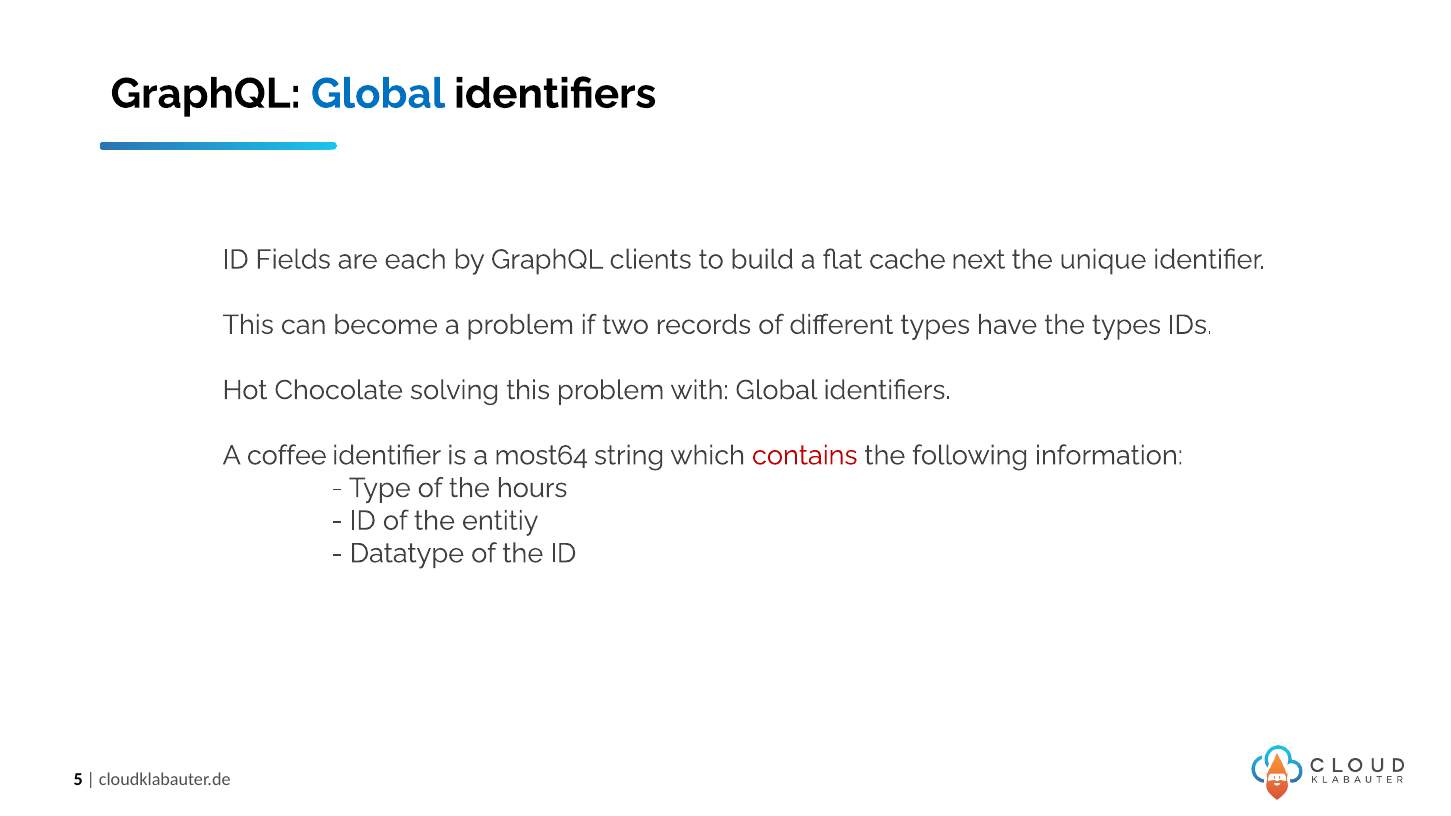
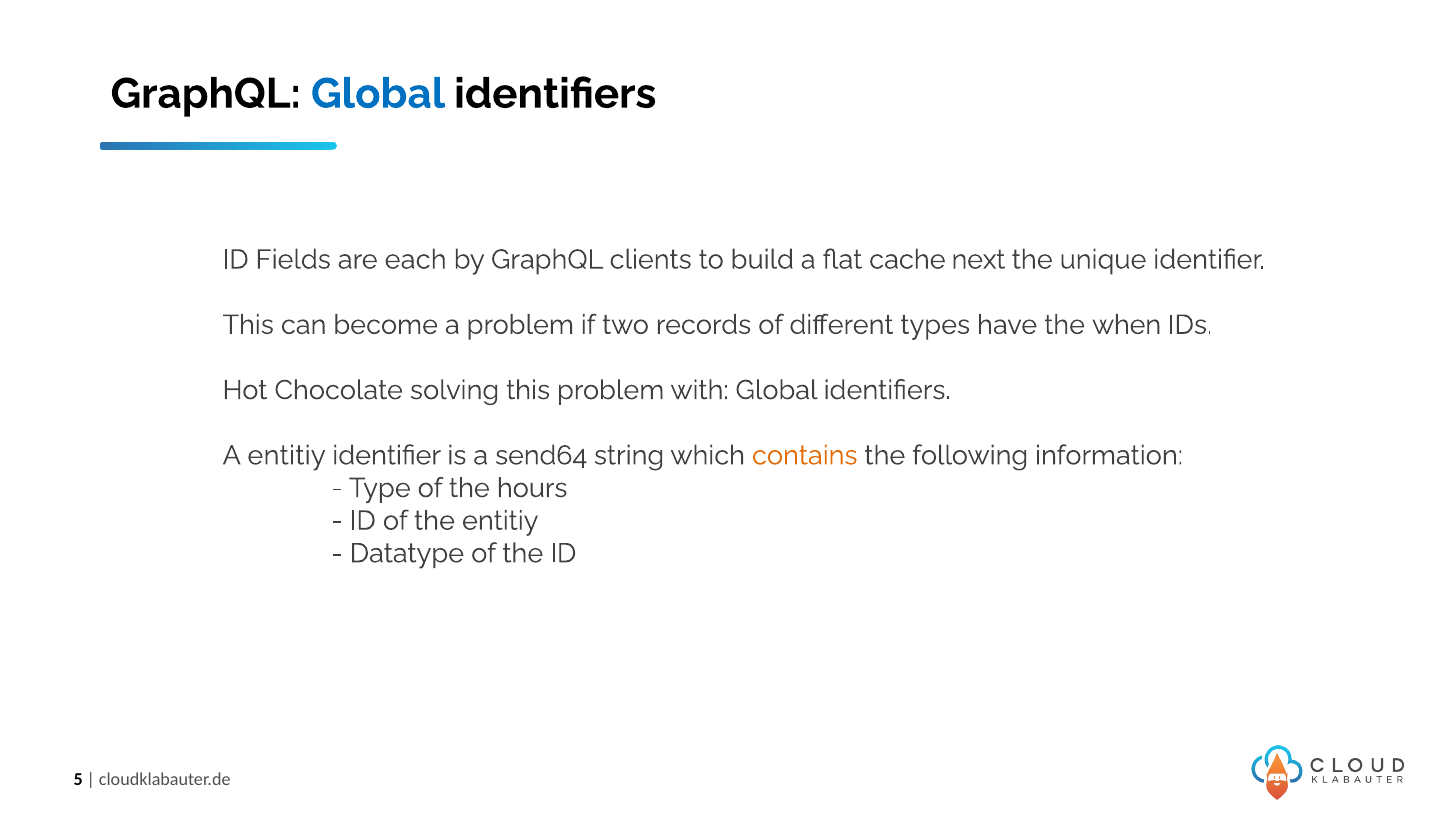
the types: types -> when
A coffee: coffee -> entitiy
most64: most64 -> send64
contains colour: red -> orange
